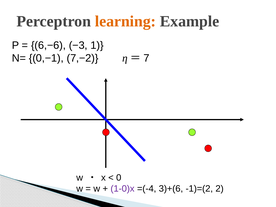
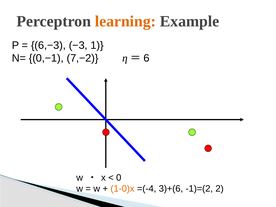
6,−6: 6,−6 -> 6,−3
7: 7 -> 6
1-0)x colour: purple -> orange
